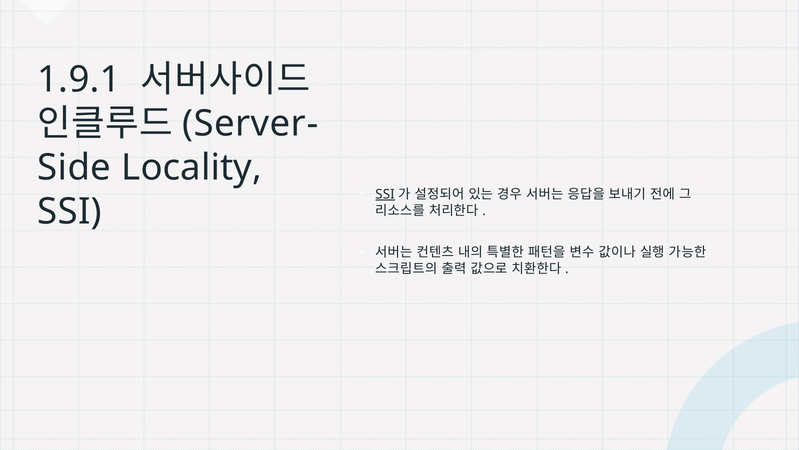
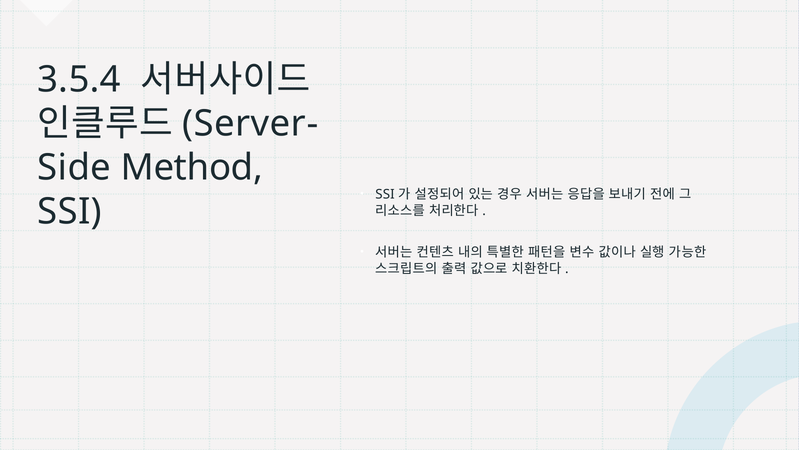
1.9.1: 1.9.1 -> 3.5.4
Locality: Locality -> Method
SSI at (385, 194) underline: present -> none
